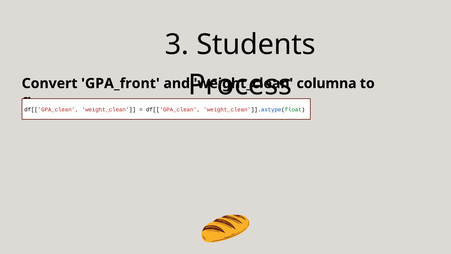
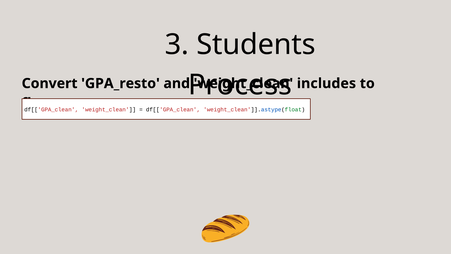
GPA_front: GPA_front -> GPA_resto
columna: columna -> includes
